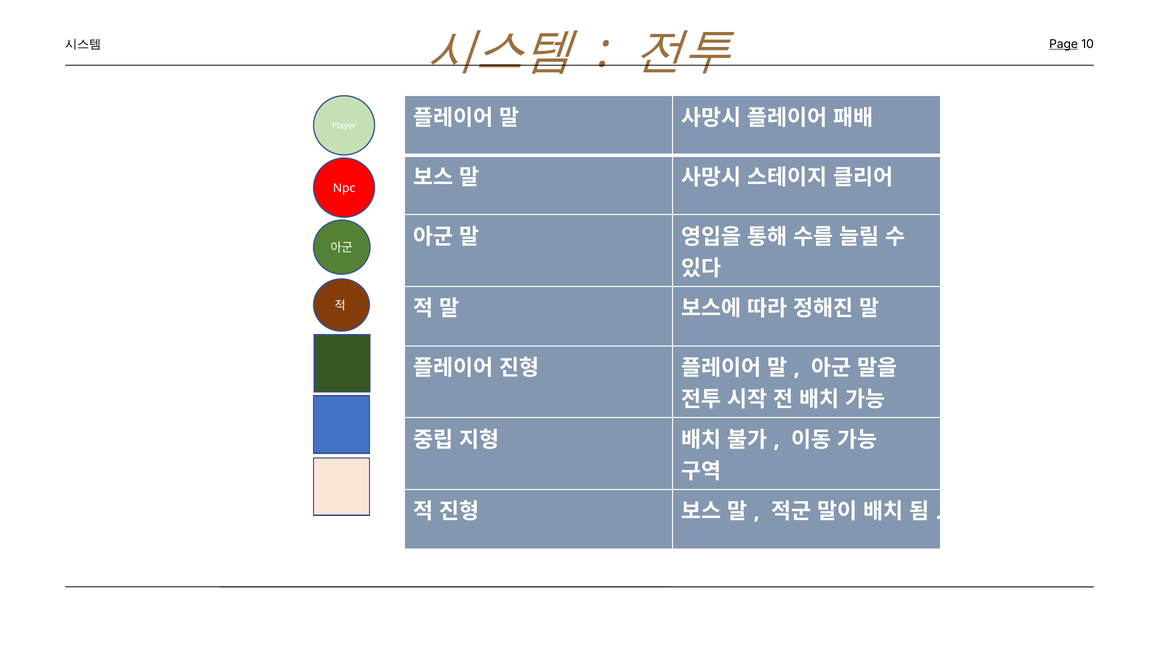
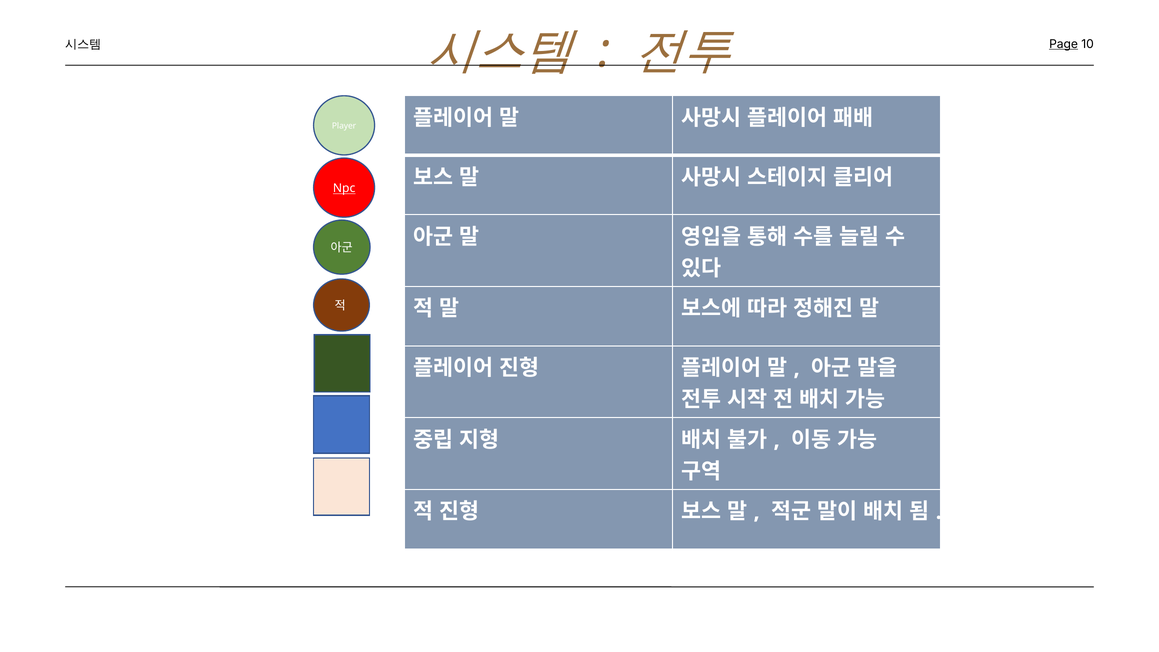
Npc underline: none -> present
